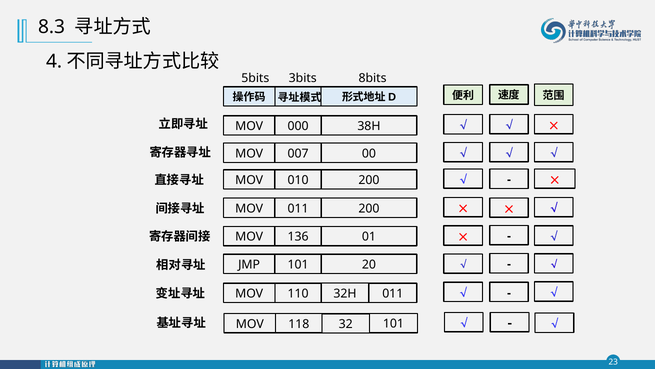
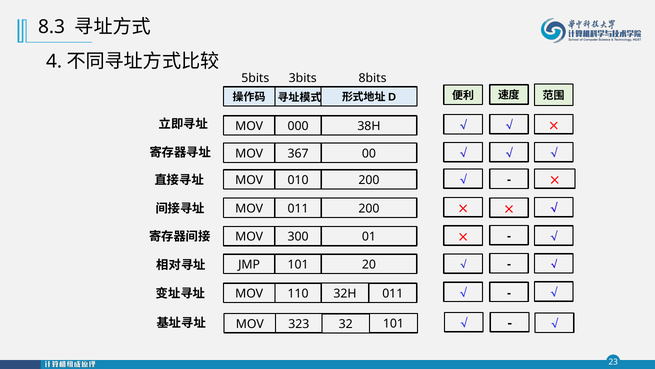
007: 007 -> 367
136: 136 -> 300
118: 118 -> 323
